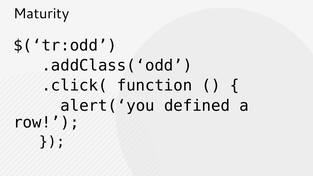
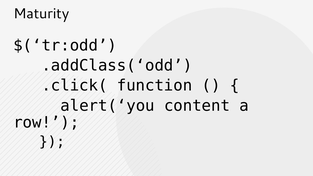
defined: defined -> content
